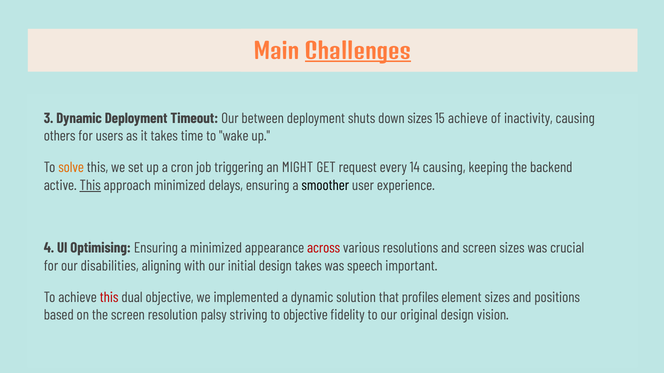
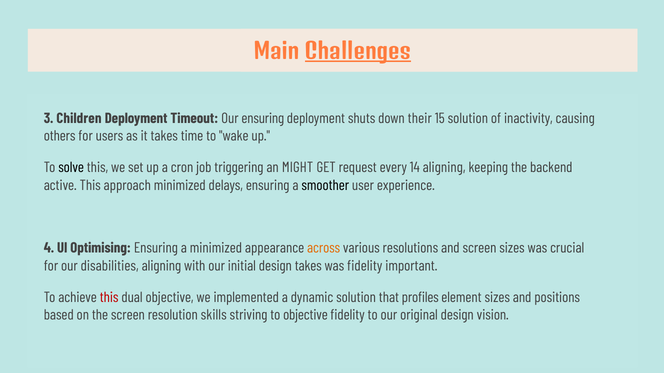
3 Dynamic: Dynamic -> Children
Our between: between -> ensuring
down sizes: sizes -> their
15 achieve: achieve -> solution
solve colour: orange -> black
14 causing: causing -> aligning
This at (90, 185) underline: present -> none
across colour: red -> orange
was speech: speech -> fidelity
palsy: palsy -> skills
